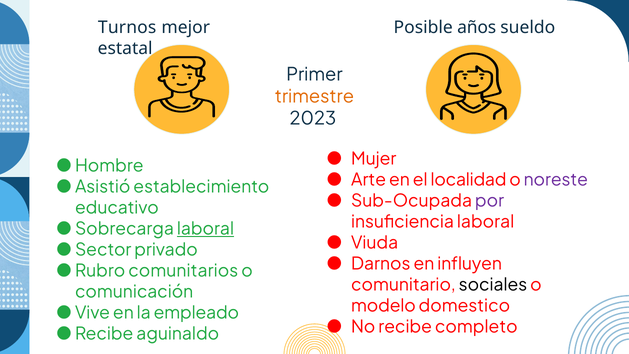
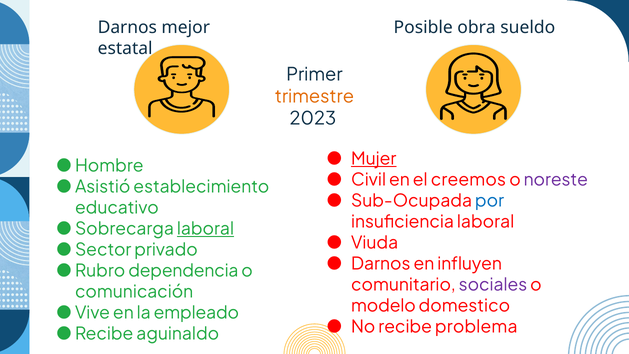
Turnos at (127, 27): Turnos -> Darnos
años: años -> obra
Mujer underline: none -> present
Arte: Arte -> Civil
localidad: localidad -> creemos
por colour: purple -> blue
comunitarios: comunitarios -> dependencia
sociales colour: black -> purple
completo: completo -> problema
